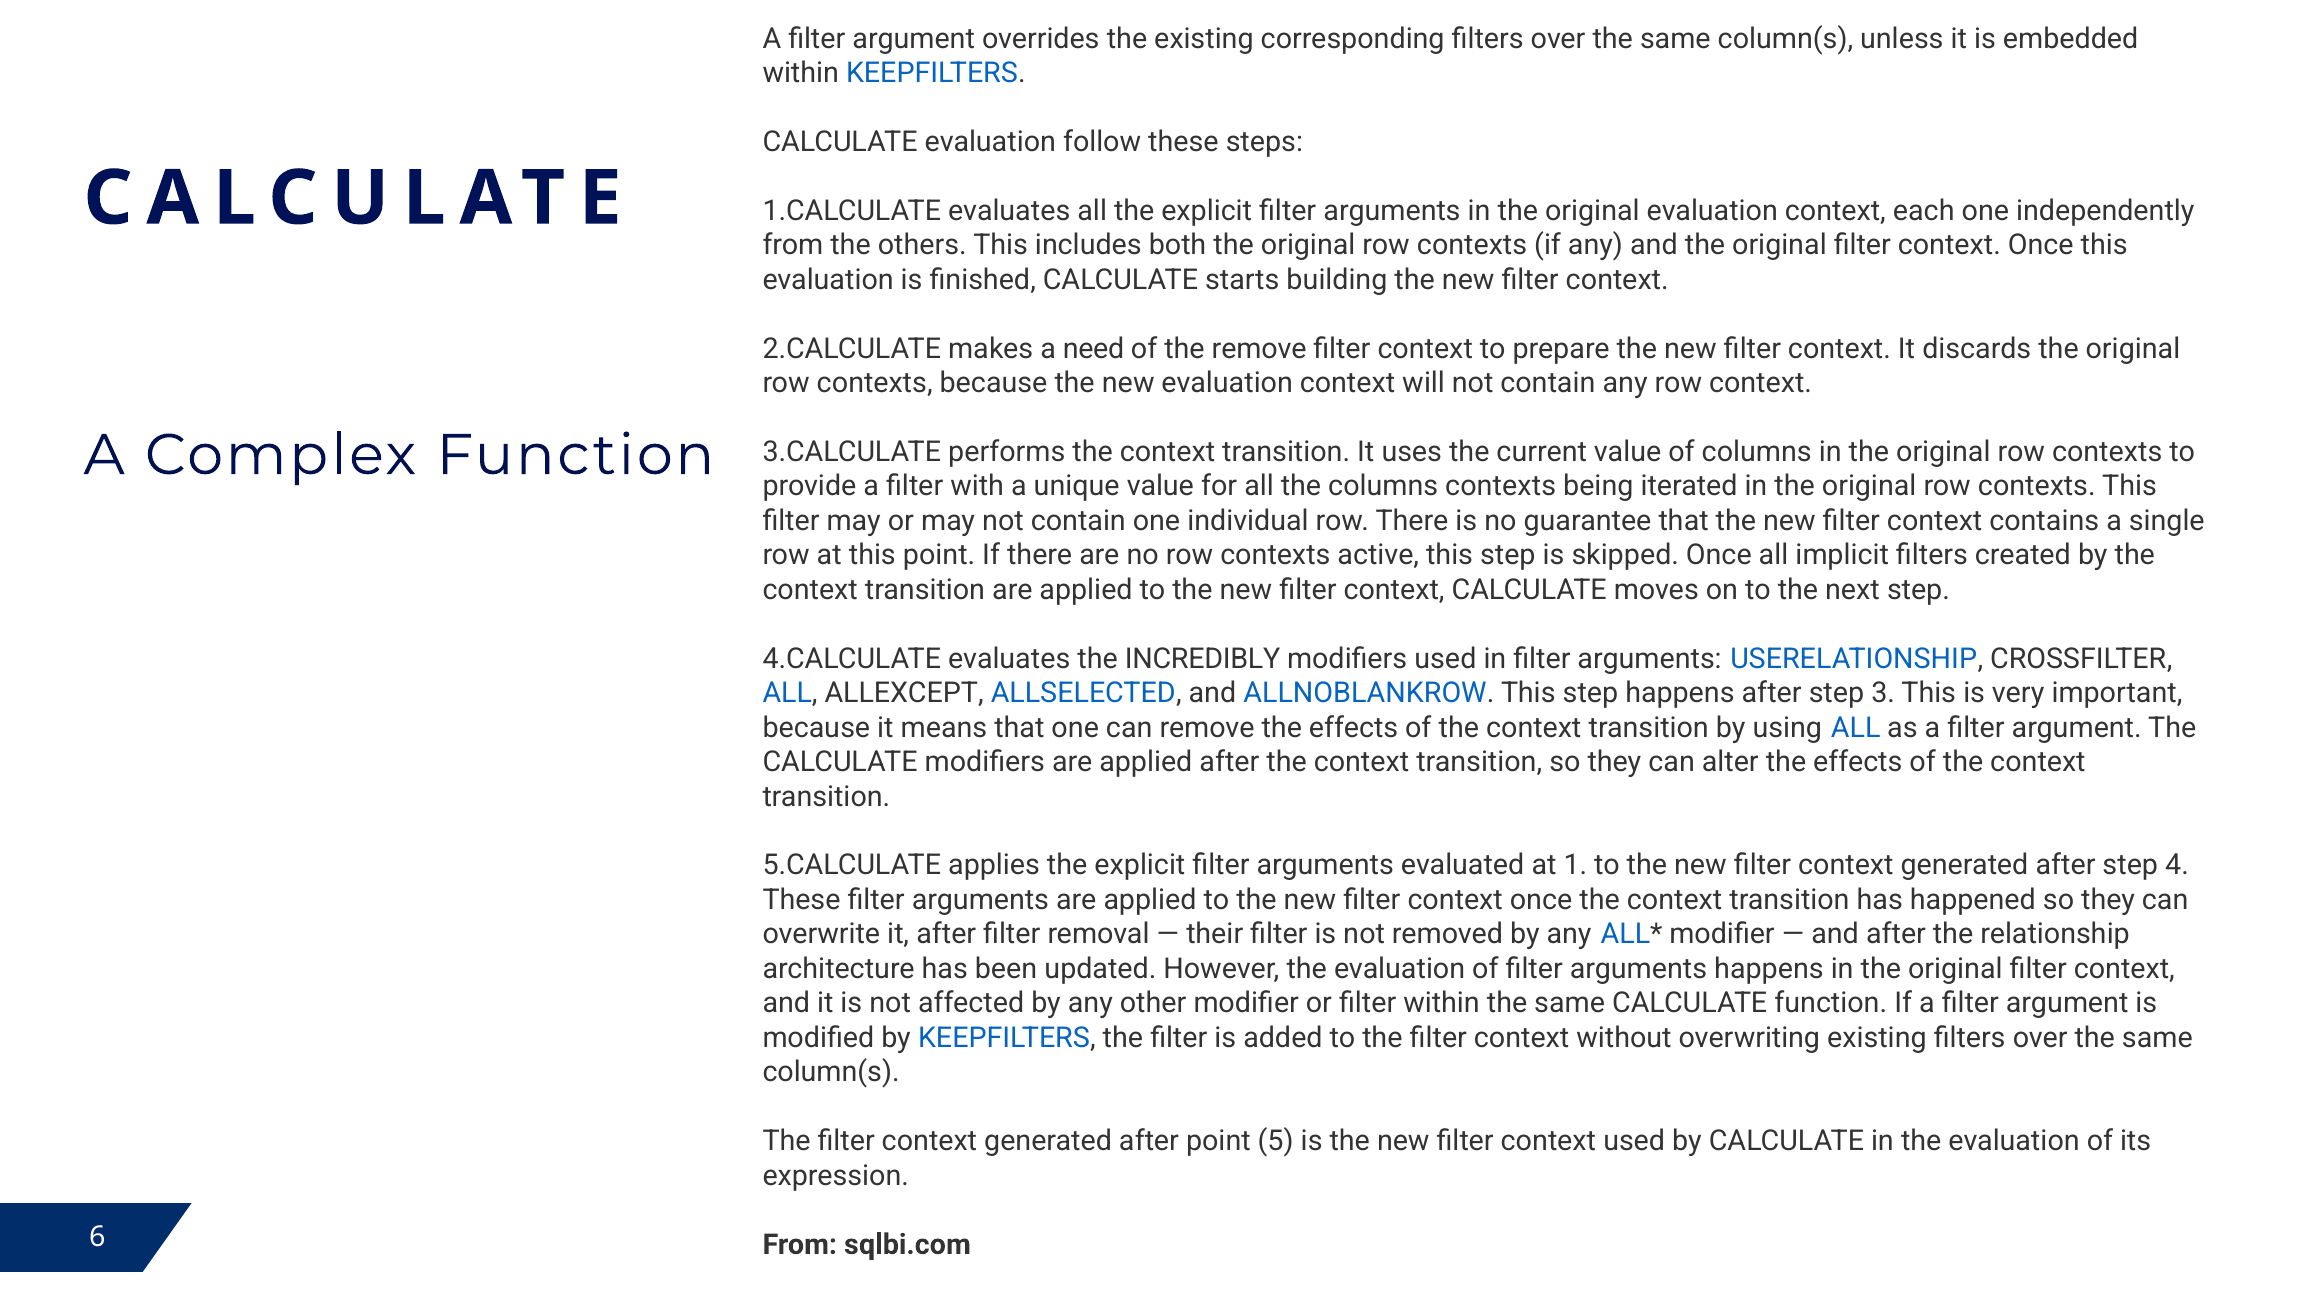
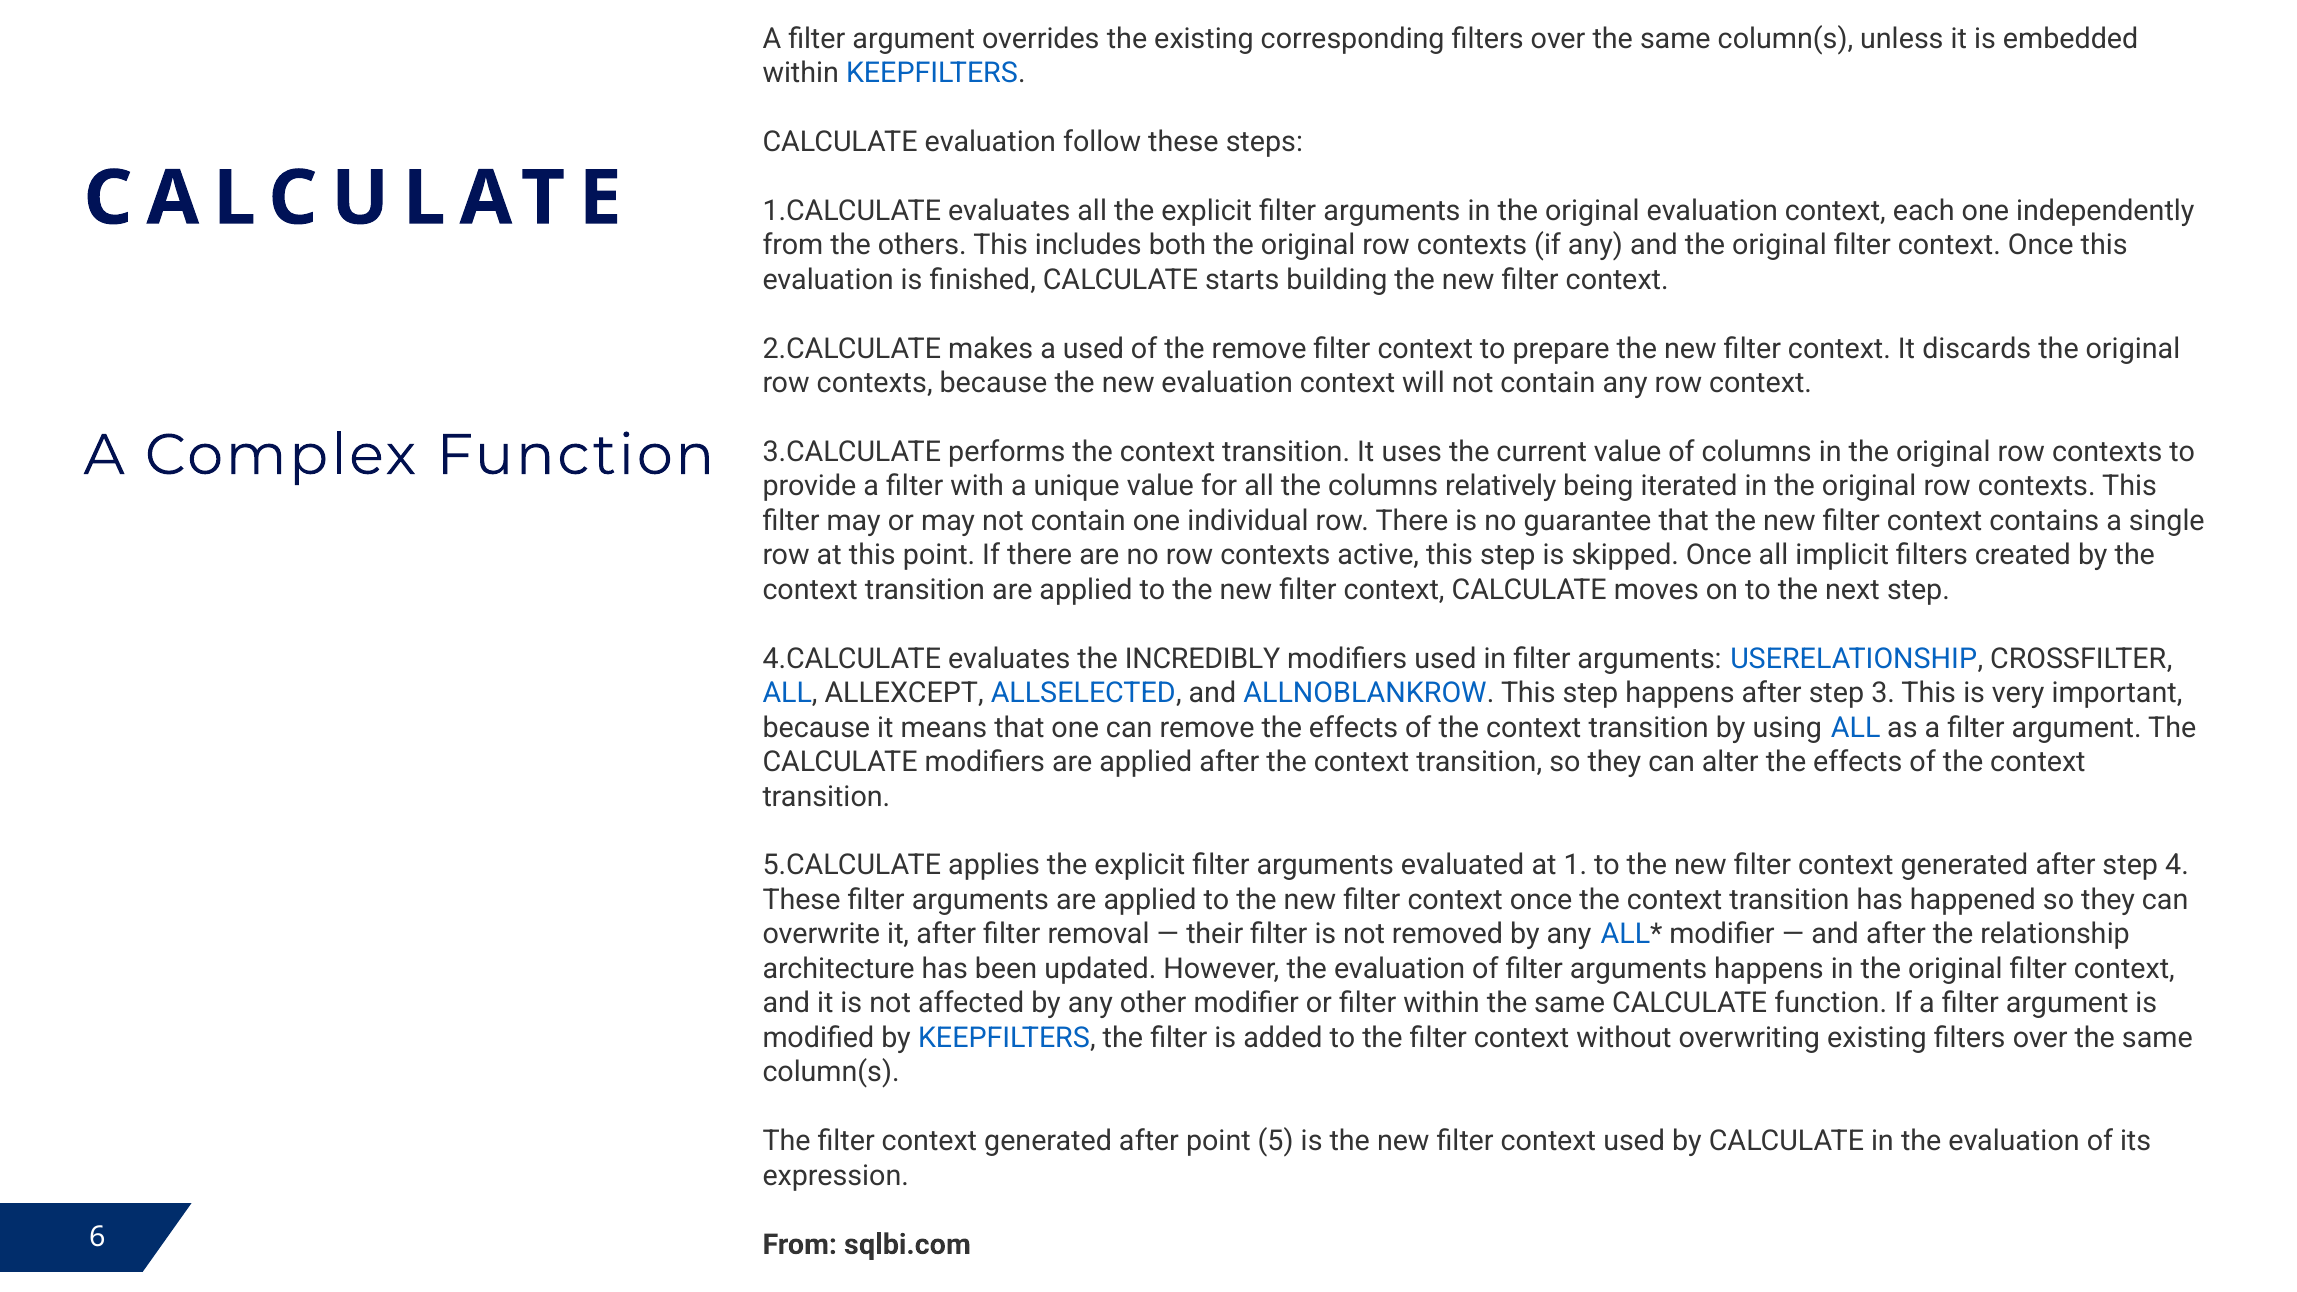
a need: need -> used
columns contexts: contexts -> relatively
